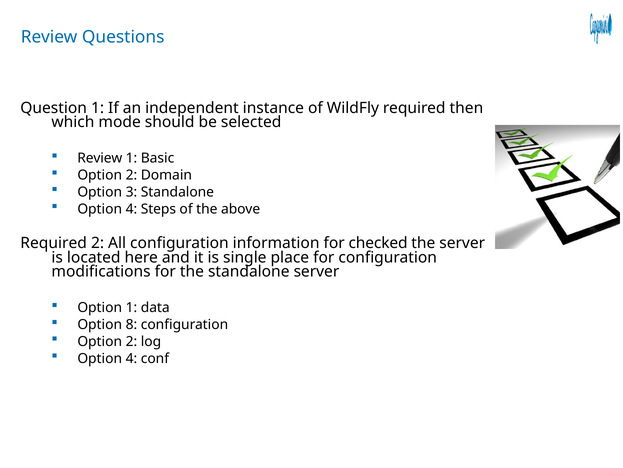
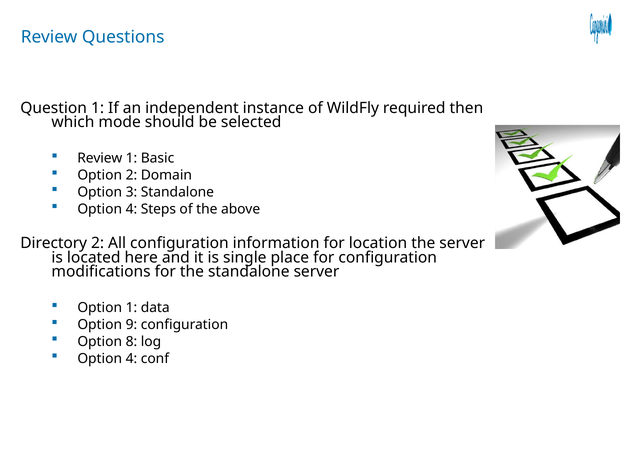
Required at (54, 243): Required -> Directory
checked: checked -> location
8: 8 -> 9
2 at (131, 341): 2 -> 8
